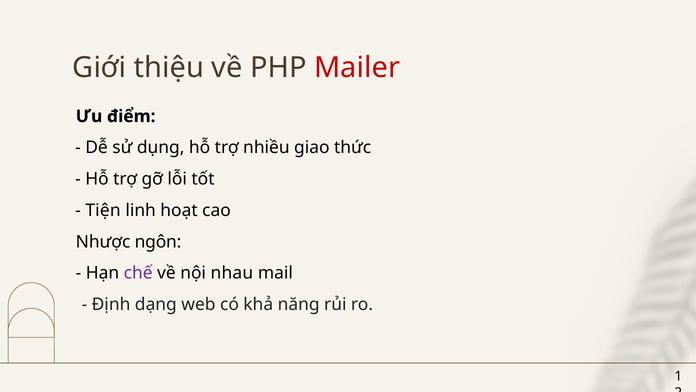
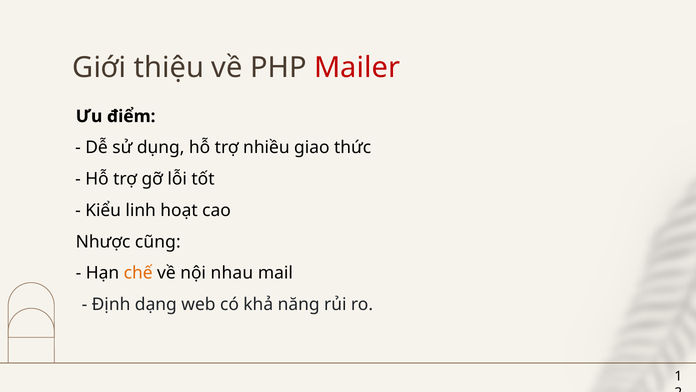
Tiện: Tiện -> Kiểu
ngôn: ngôn -> cũng
chế colour: purple -> orange
